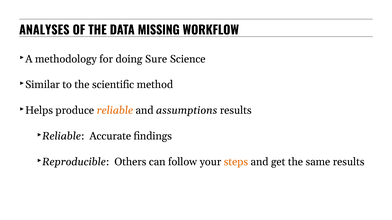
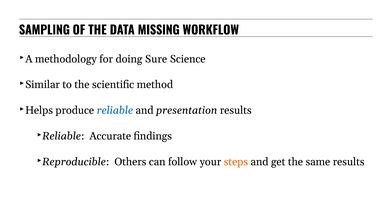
ANALYSES: ANALYSES -> SAMPLING
reliable at (115, 111) colour: orange -> blue
assumptions: assumptions -> presentation
